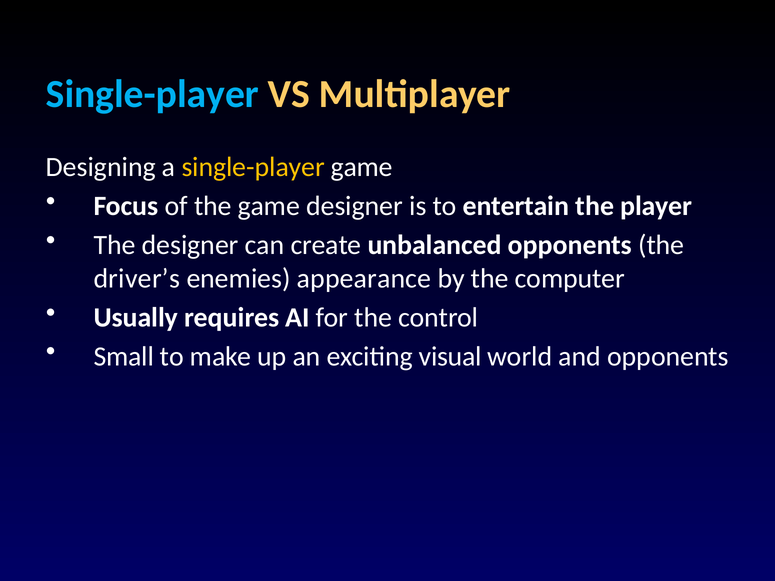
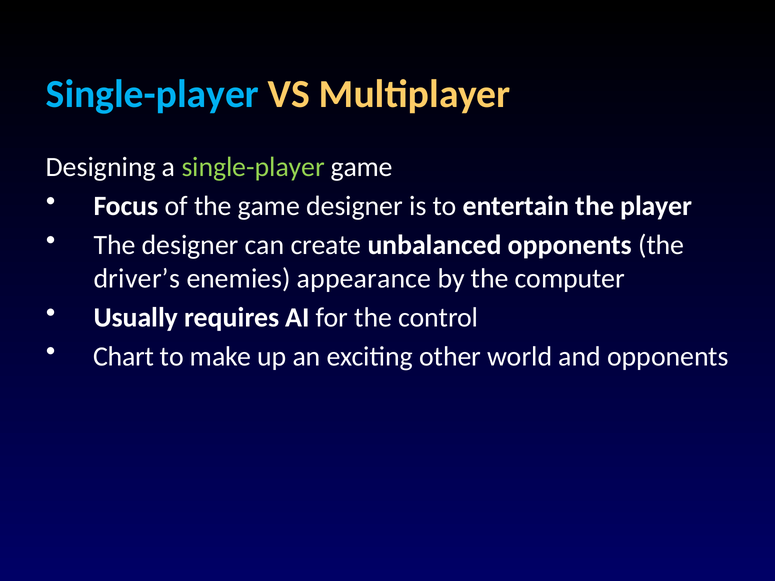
single-player at (253, 167) colour: yellow -> light green
Small: Small -> Chart
visual: visual -> other
